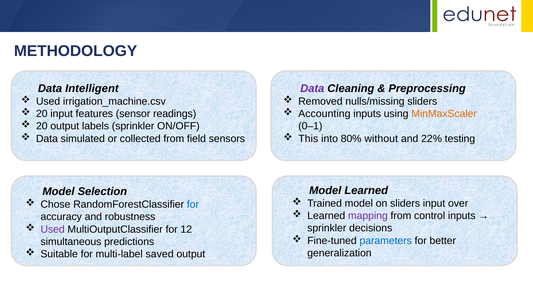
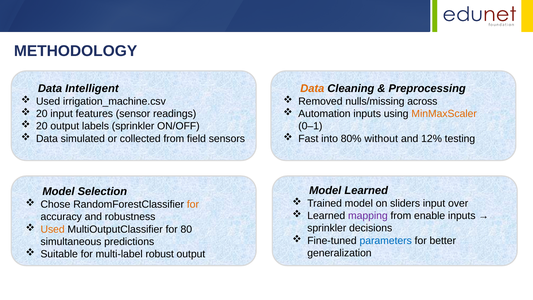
Data at (312, 88) colour: purple -> orange
nulls/missing sliders: sliders -> across
Accounting: Accounting -> Automation
This: This -> Fast
22%: 22% -> 12%
for at (193, 204) colour: blue -> orange
control: control -> enable
Used at (53, 229) colour: purple -> orange
12: 12 -> 80
saved: saved -> robust
